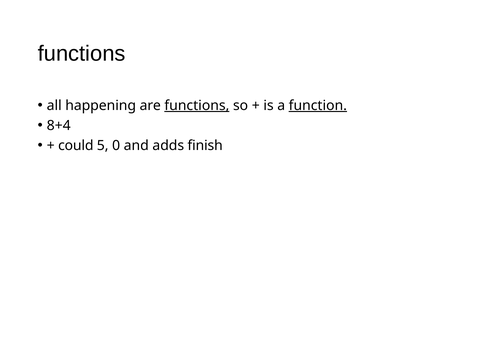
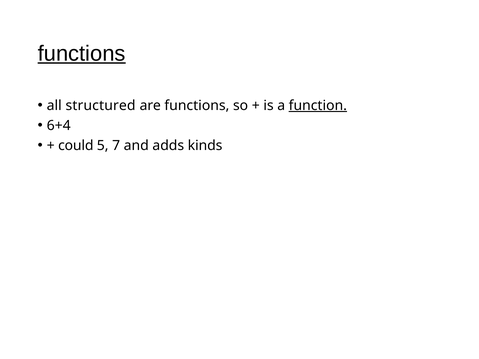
functions at (82, 54) underline: none -> present
happening: happening -> structured
functions at (197, 105) underline: present -> none
8+4: 8+4 -> 6+4
0: 0 -> 7
finish: finish -> kinds
